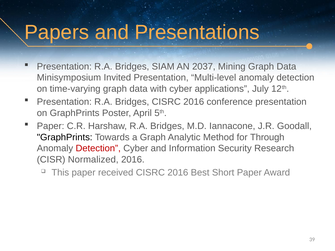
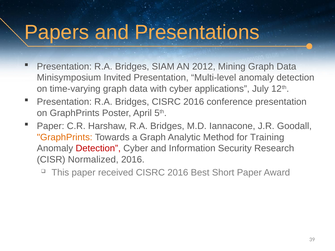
2037: 2037 -> 2012
GraphPrints at (65, 137) colour: black -> orange
Through: Through -> Training
